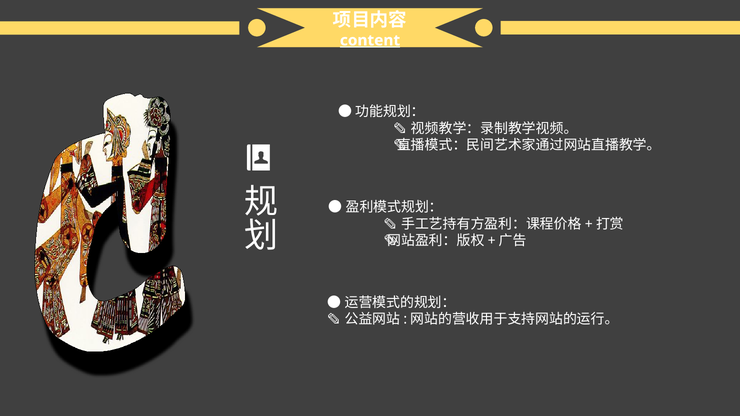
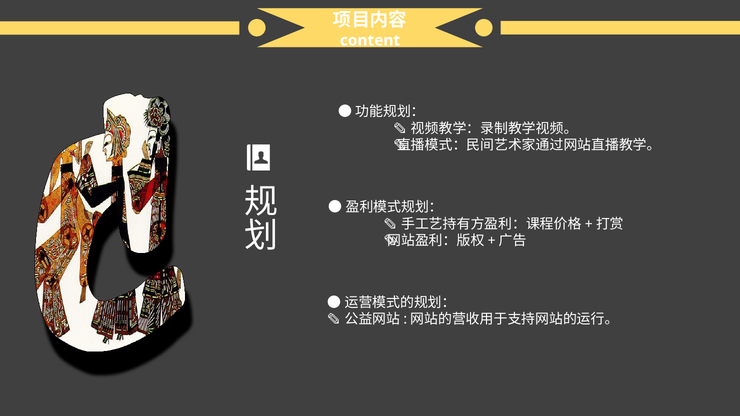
content underline: present -> none
